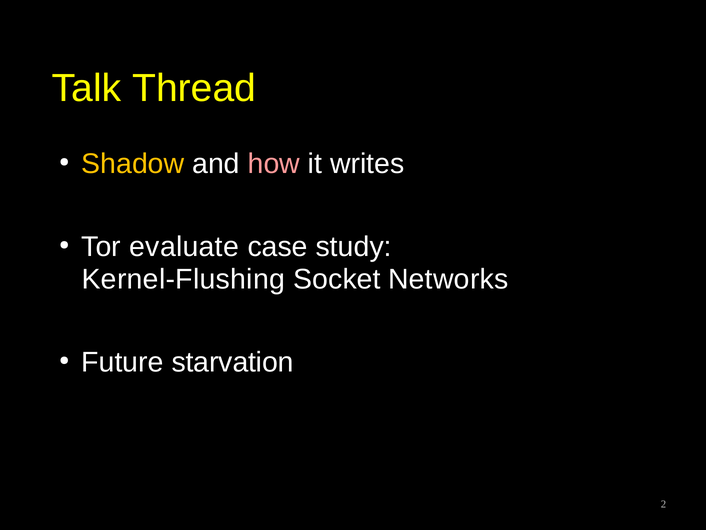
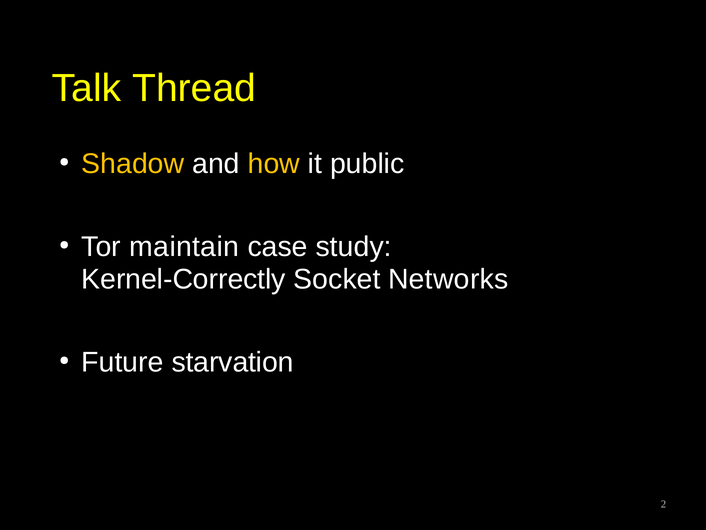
how colour: pink -> yellow
writes: writes -> public
evaluate: evaluate -> maintain
Kernel-Flushing: Kernel-Flushing -> Kernel-Correctly
